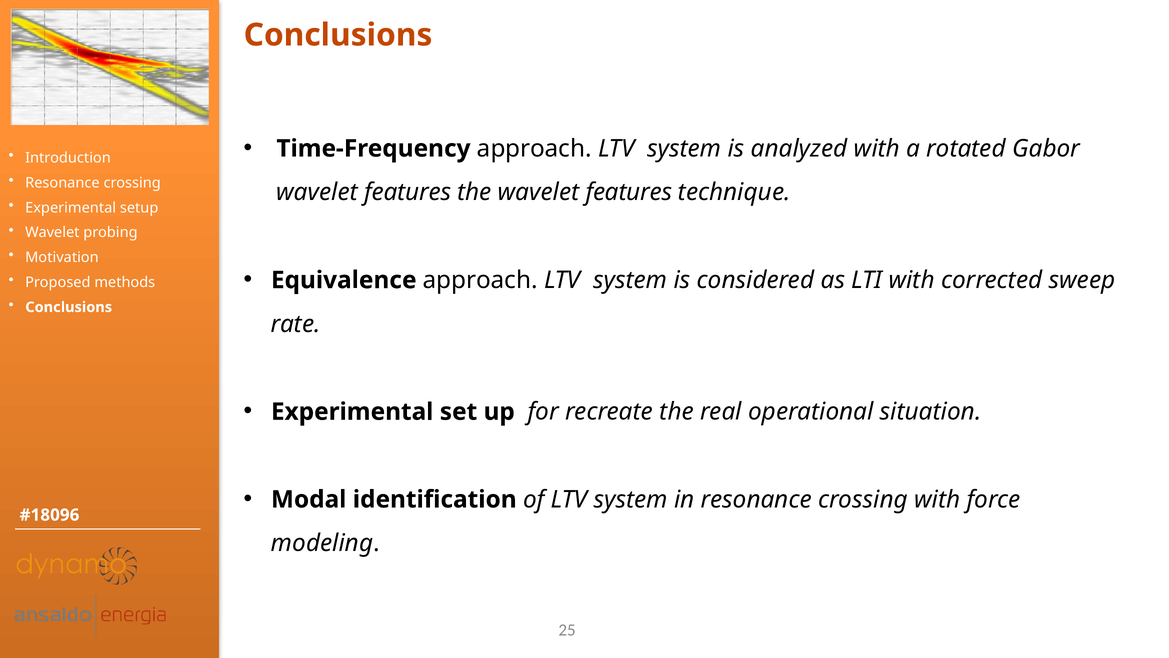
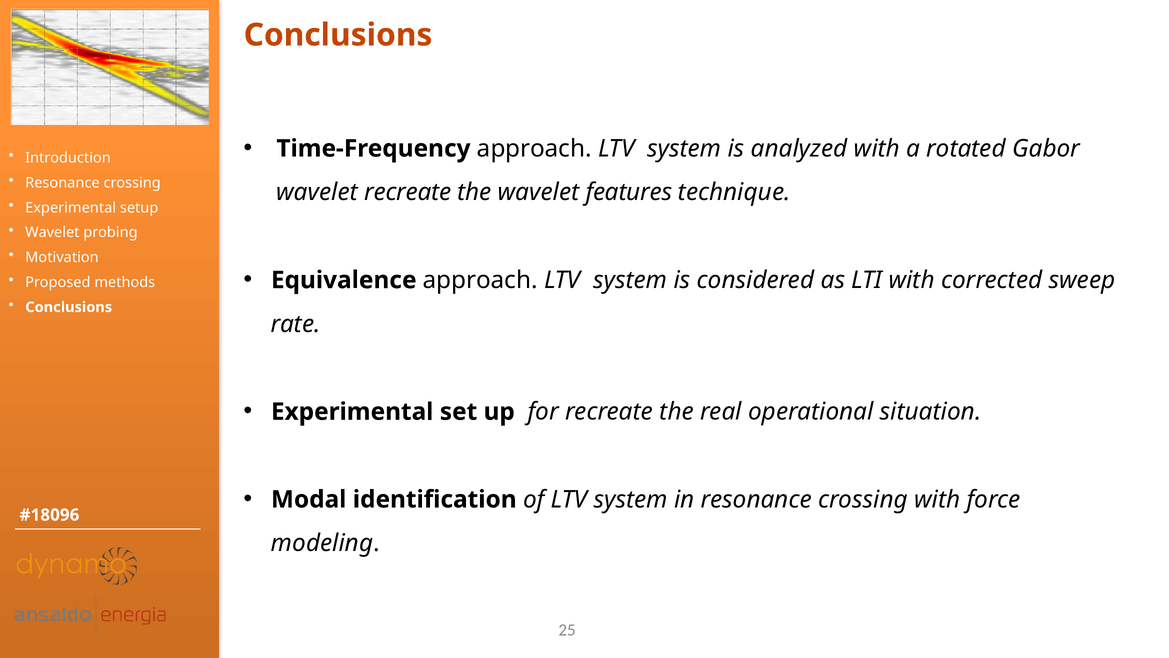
features at (408, 192): features -> recreate
